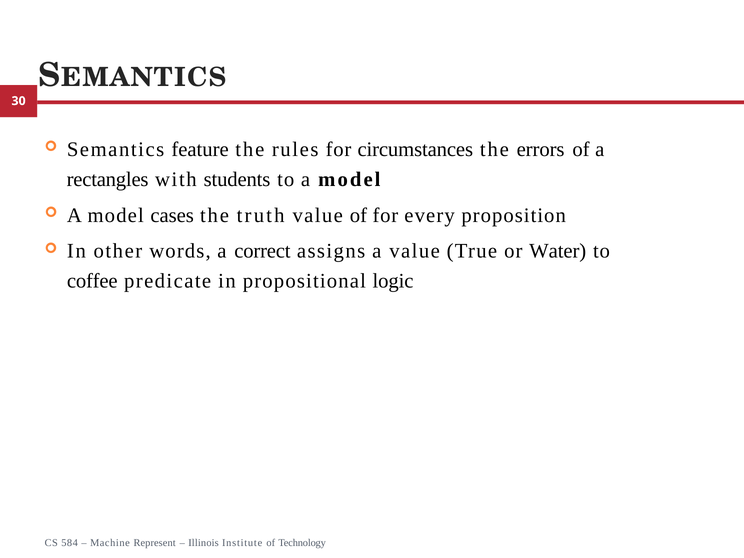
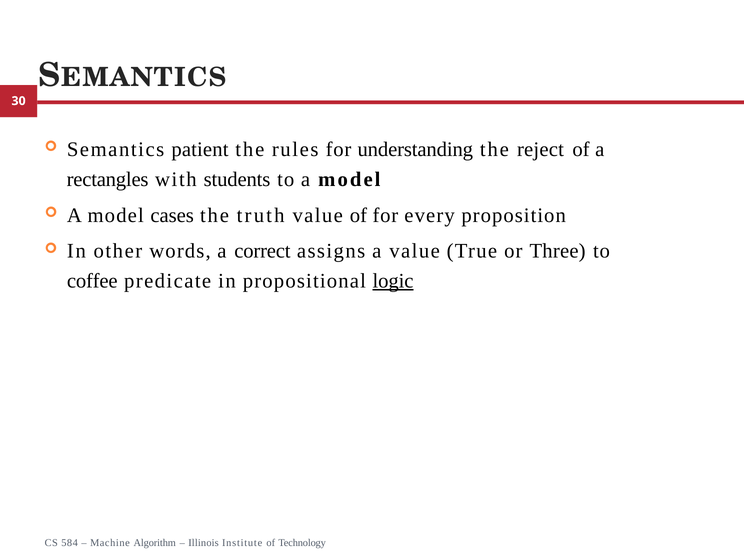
feature: feature -> patient
circumstances: circumstances -> understanding
errors: errors -> reject
Water: Water -> Three
logic underline: none -> present
Represent: Represent -> Algorithm
